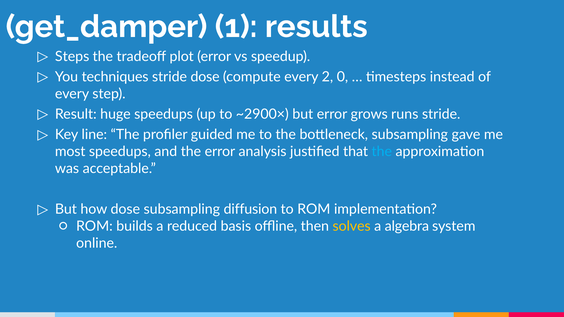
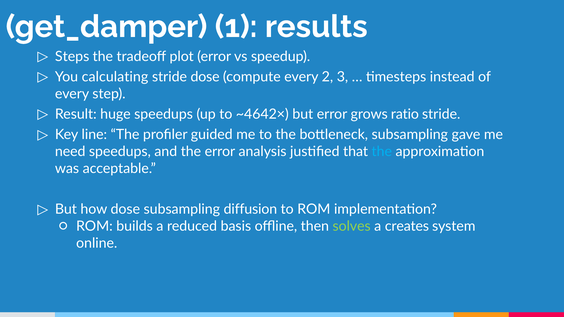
techniques: techniques -> calculating
0: 0 -> 3
~2900×: ~2900× -> ~4642×
runs: runs -> ratio
most: most -> need
solves colour: yellow -> light green
algebra: algebra -> creates
